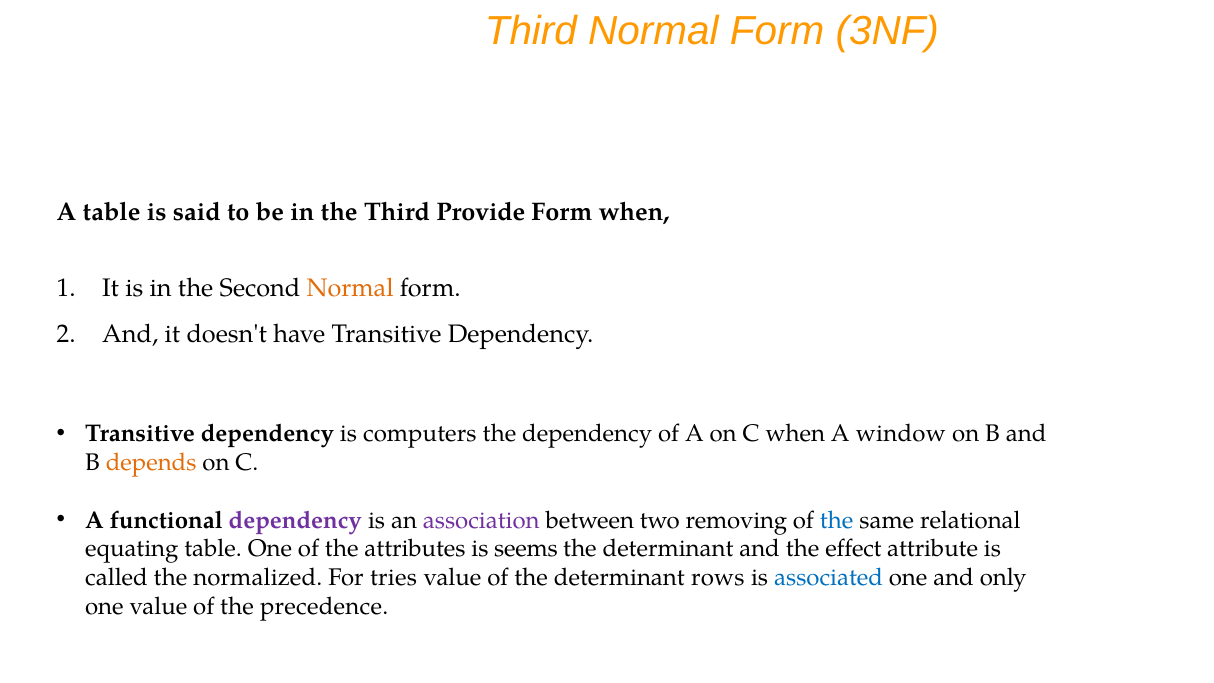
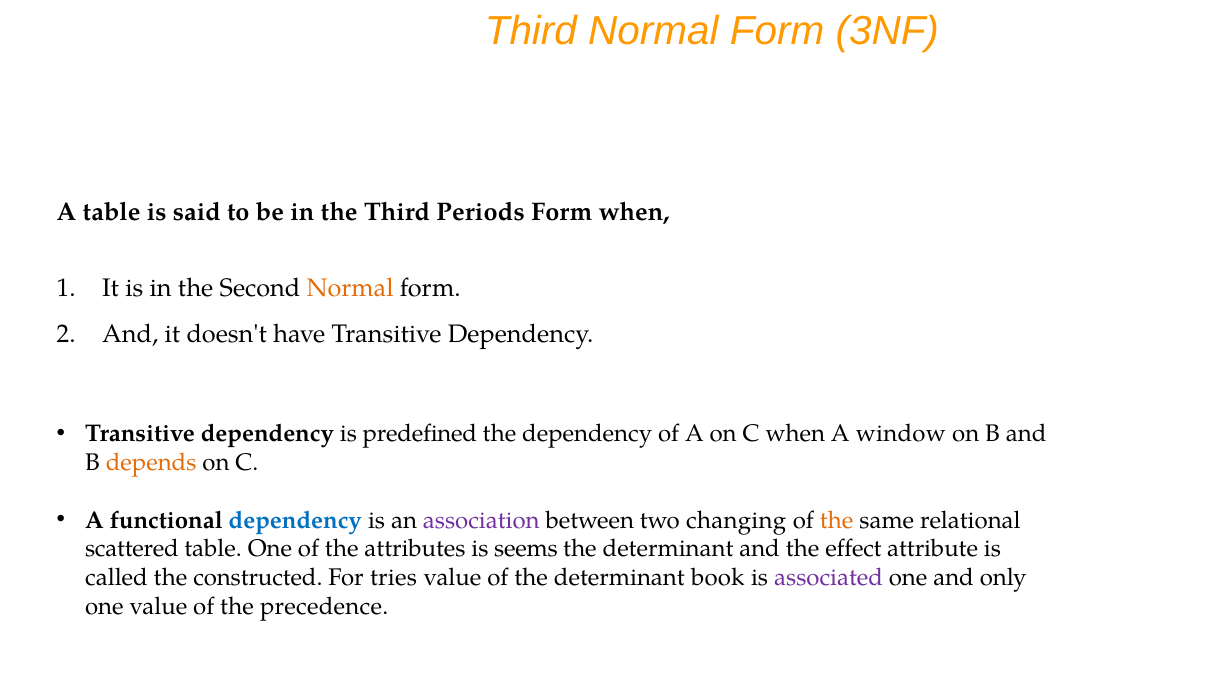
Provide: Provide -> Periods
computers: computers -> predefined
dependency at (295, 520) colour: purple -> blue
removing: removing -> changing
the at (837, 520) colour: blue -> orange
equating: equating -> scattered
normalized: normalized -> constructed
rows: rows -> book
associated colour: blue -> purple
